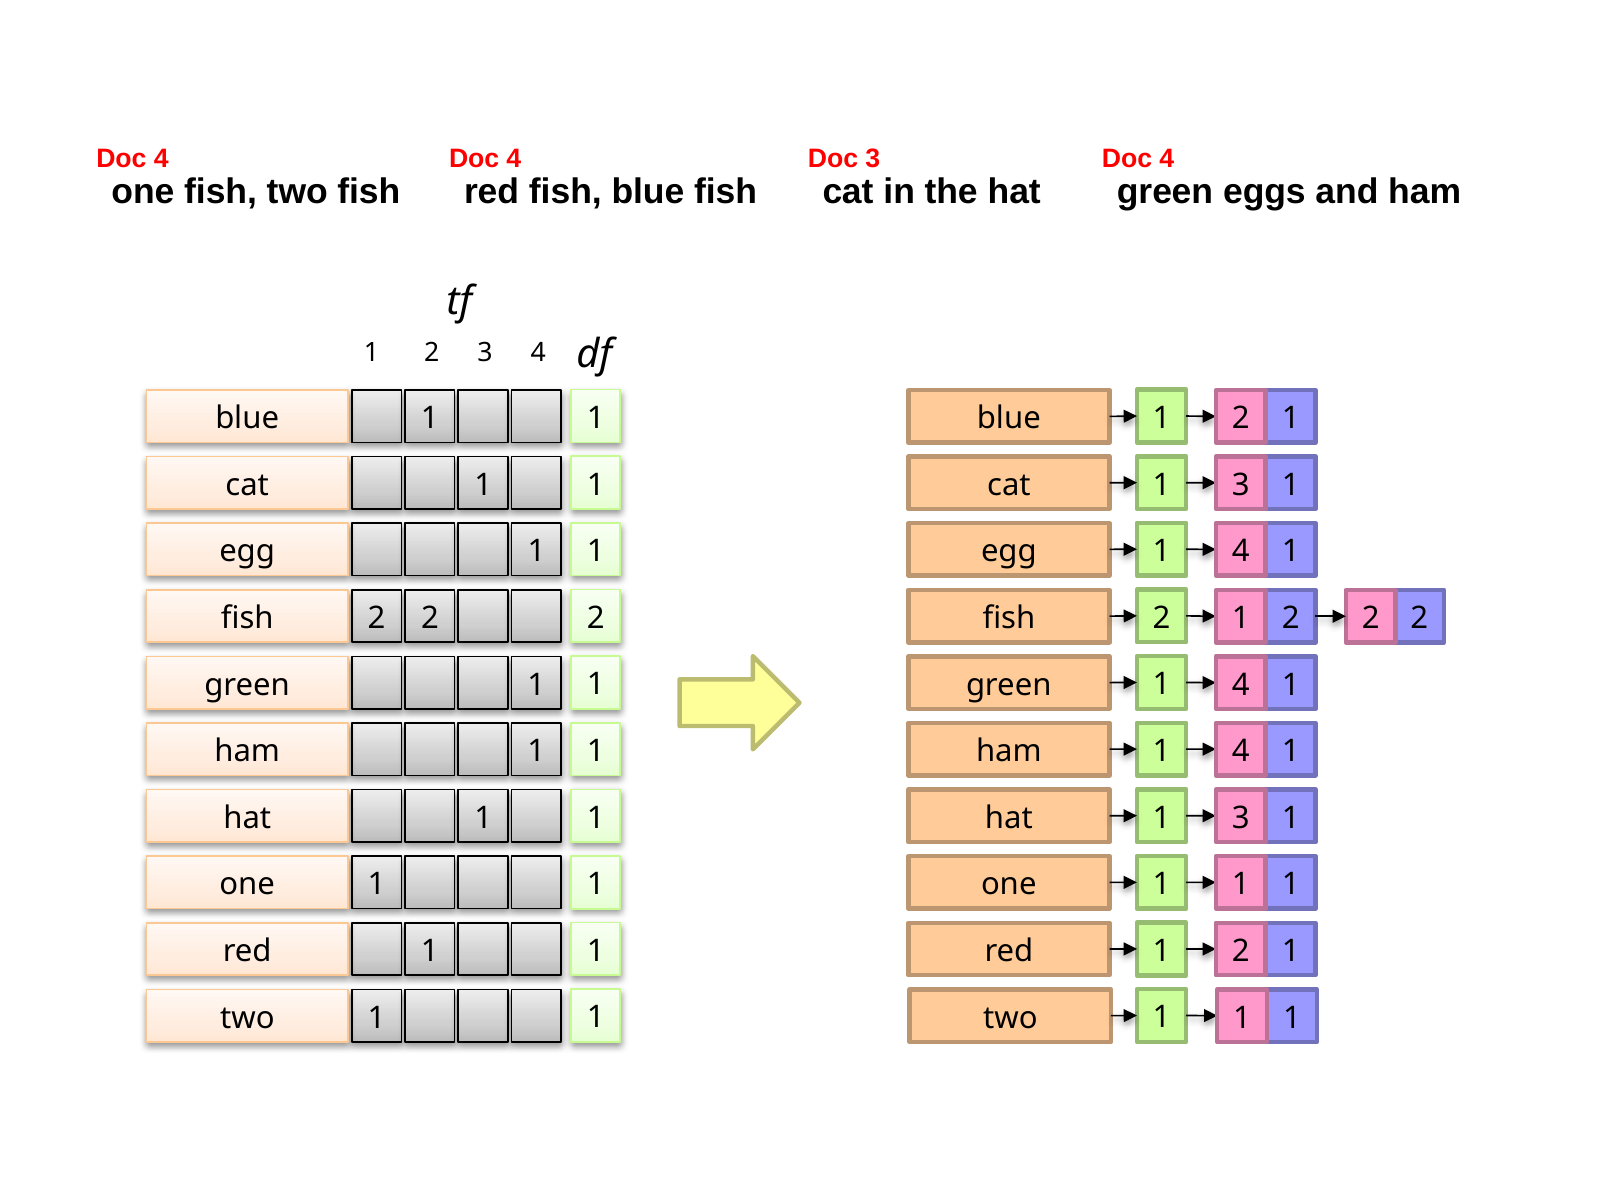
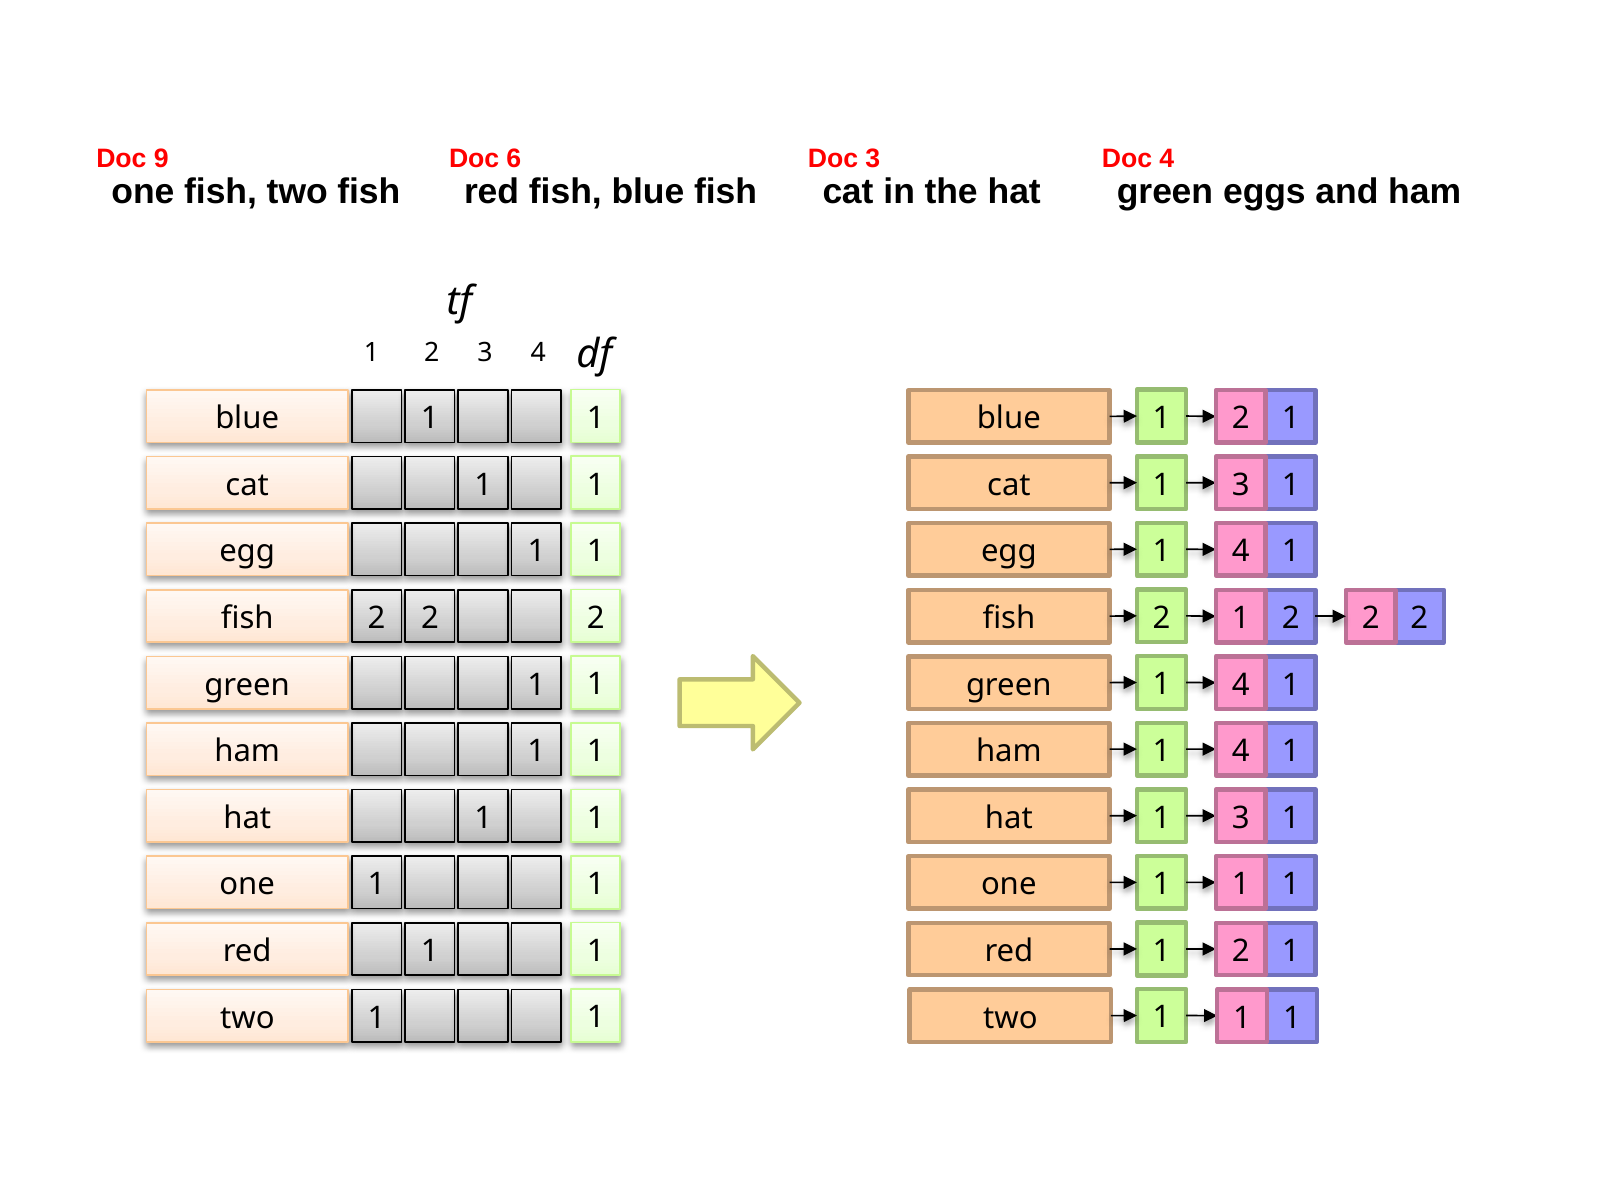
4 at (161, 159): 4 -> 9
4 at (514, 159): 4 -> 6
